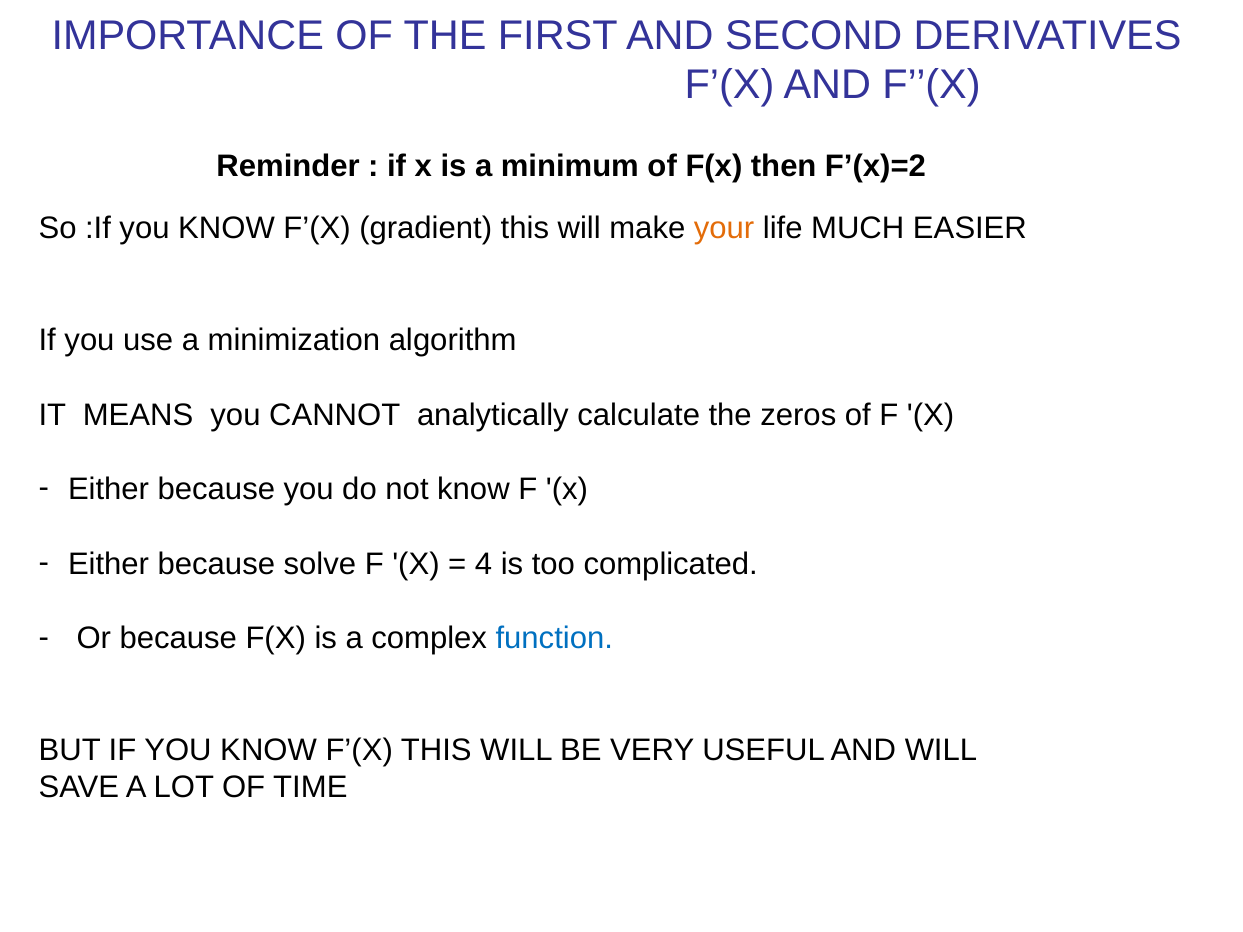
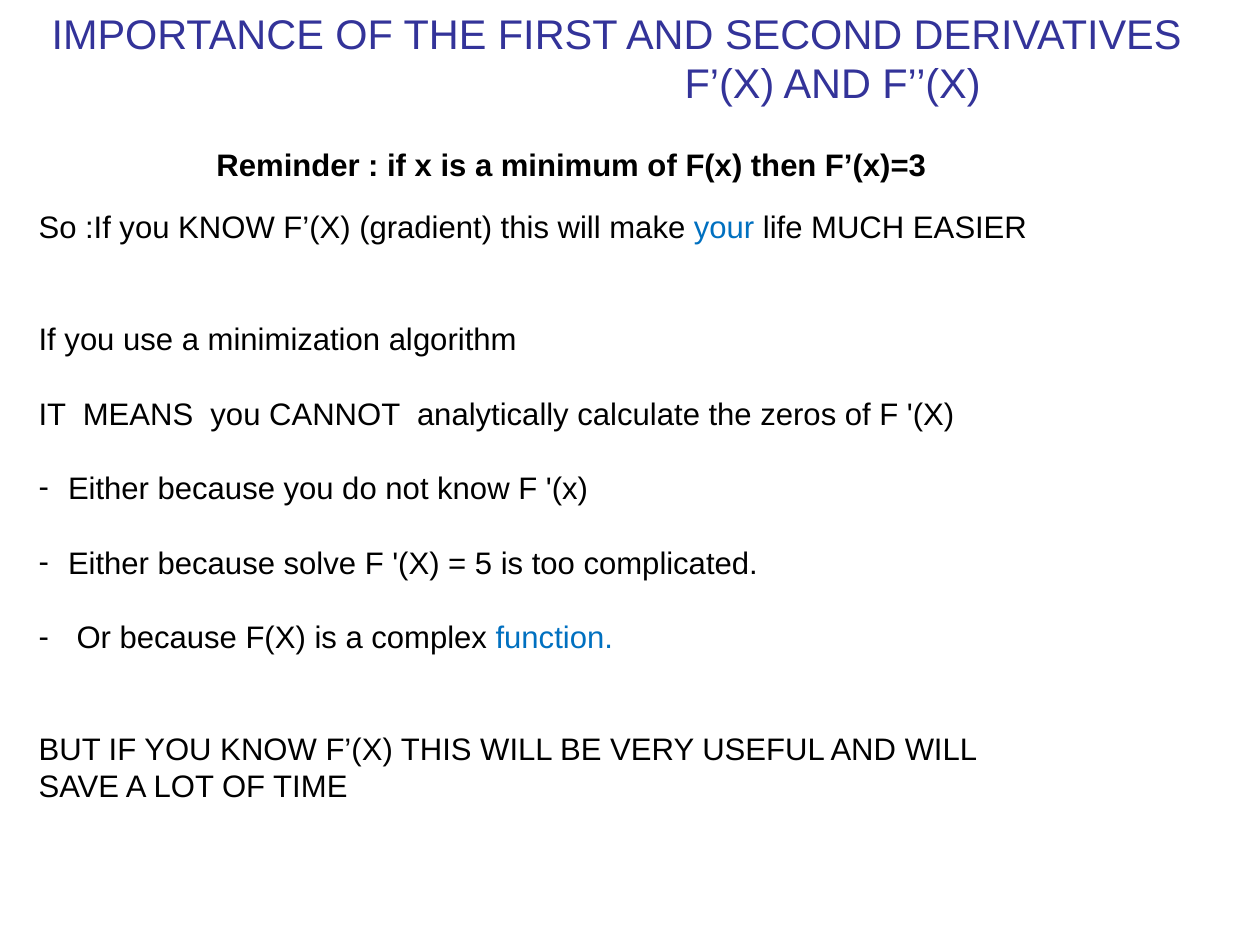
F’(x)=2: F’(x)=2 -> F’(x)=3
your colour: orange -> blue
4: 4 -> 5
